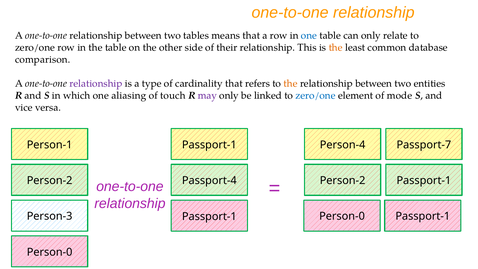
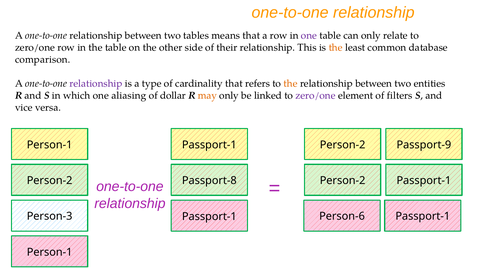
one at (309, 36) colour: blue -> purple
touch: touch -> dollar
may colour: purple -> orange
zero/one at (316, 96) colour: blue -> purple
mode: mode -> filters
Passport-1 Person-4: Person-4 -> Person-2
Passport-7: Passport-7 -> Passport-9
Passport-4: Passport-4 -> Passport-8
Person-3 Passport-1 Person-0: Person-0 -> Person-6
Person-0 at (50, 252): Person-0 -> Person-1
